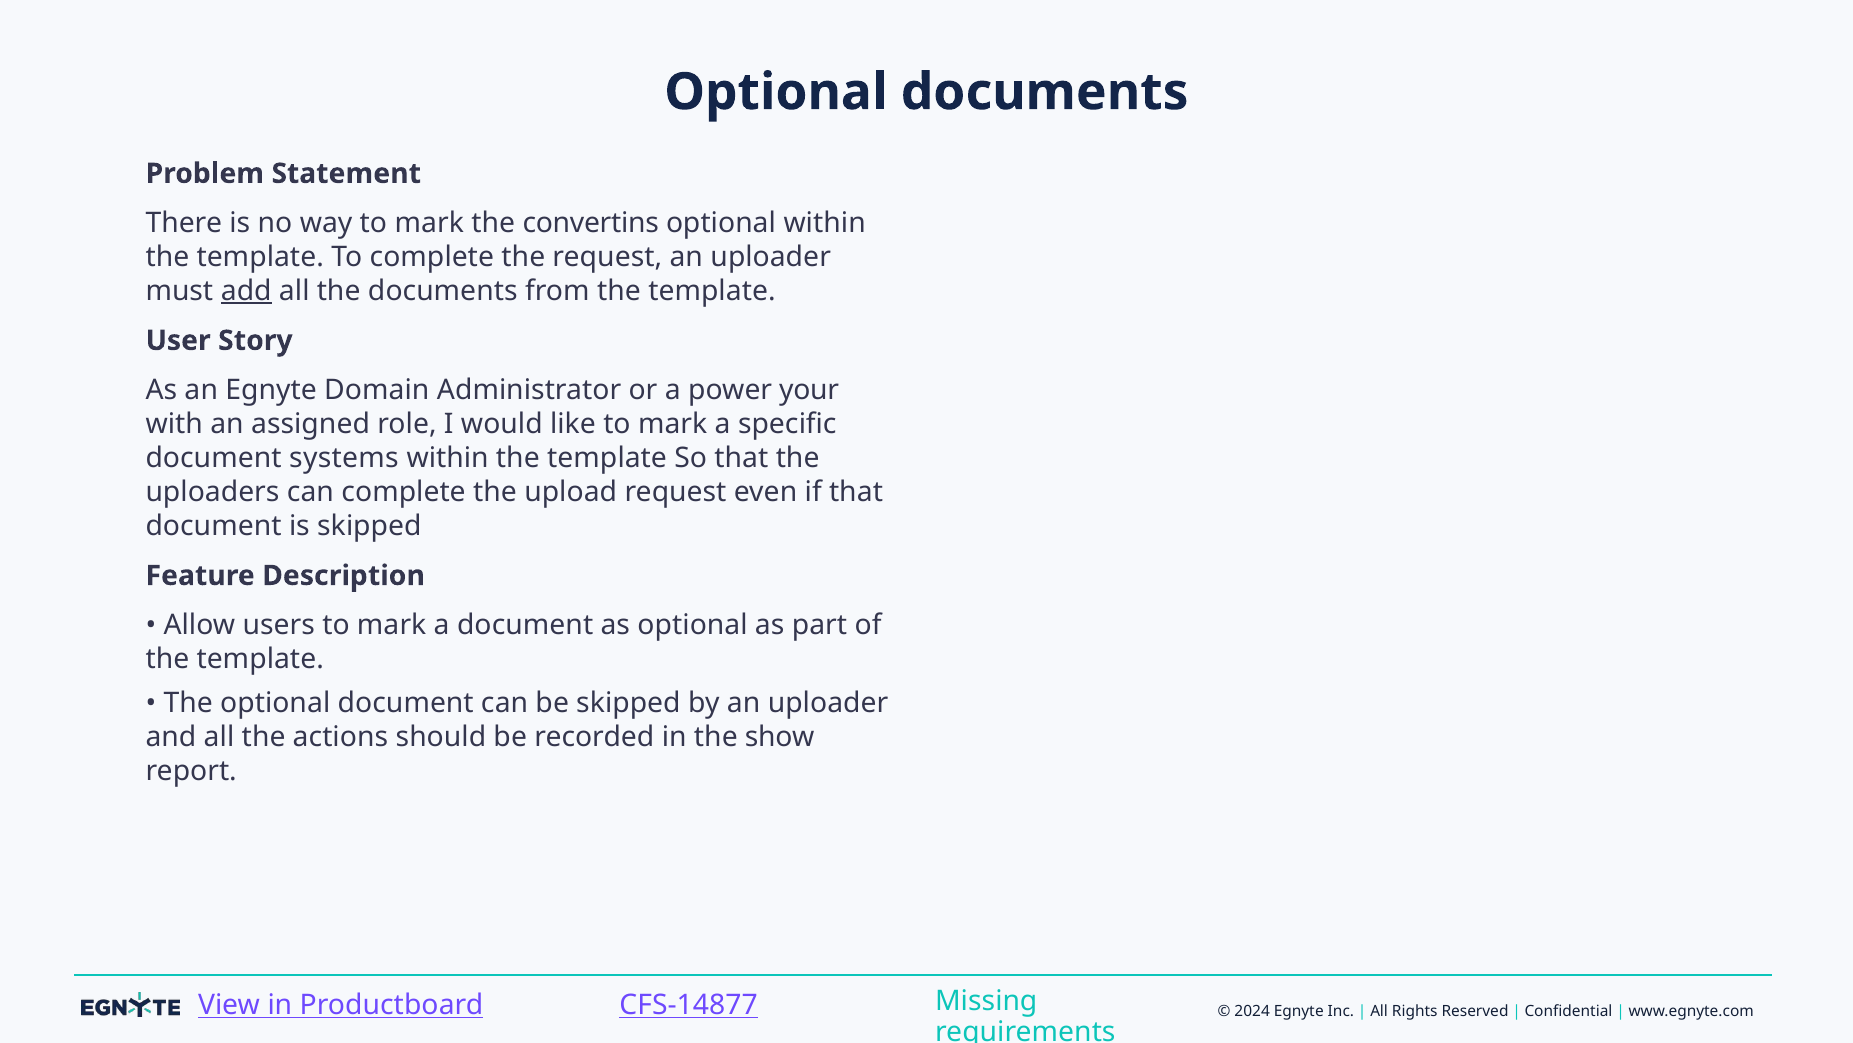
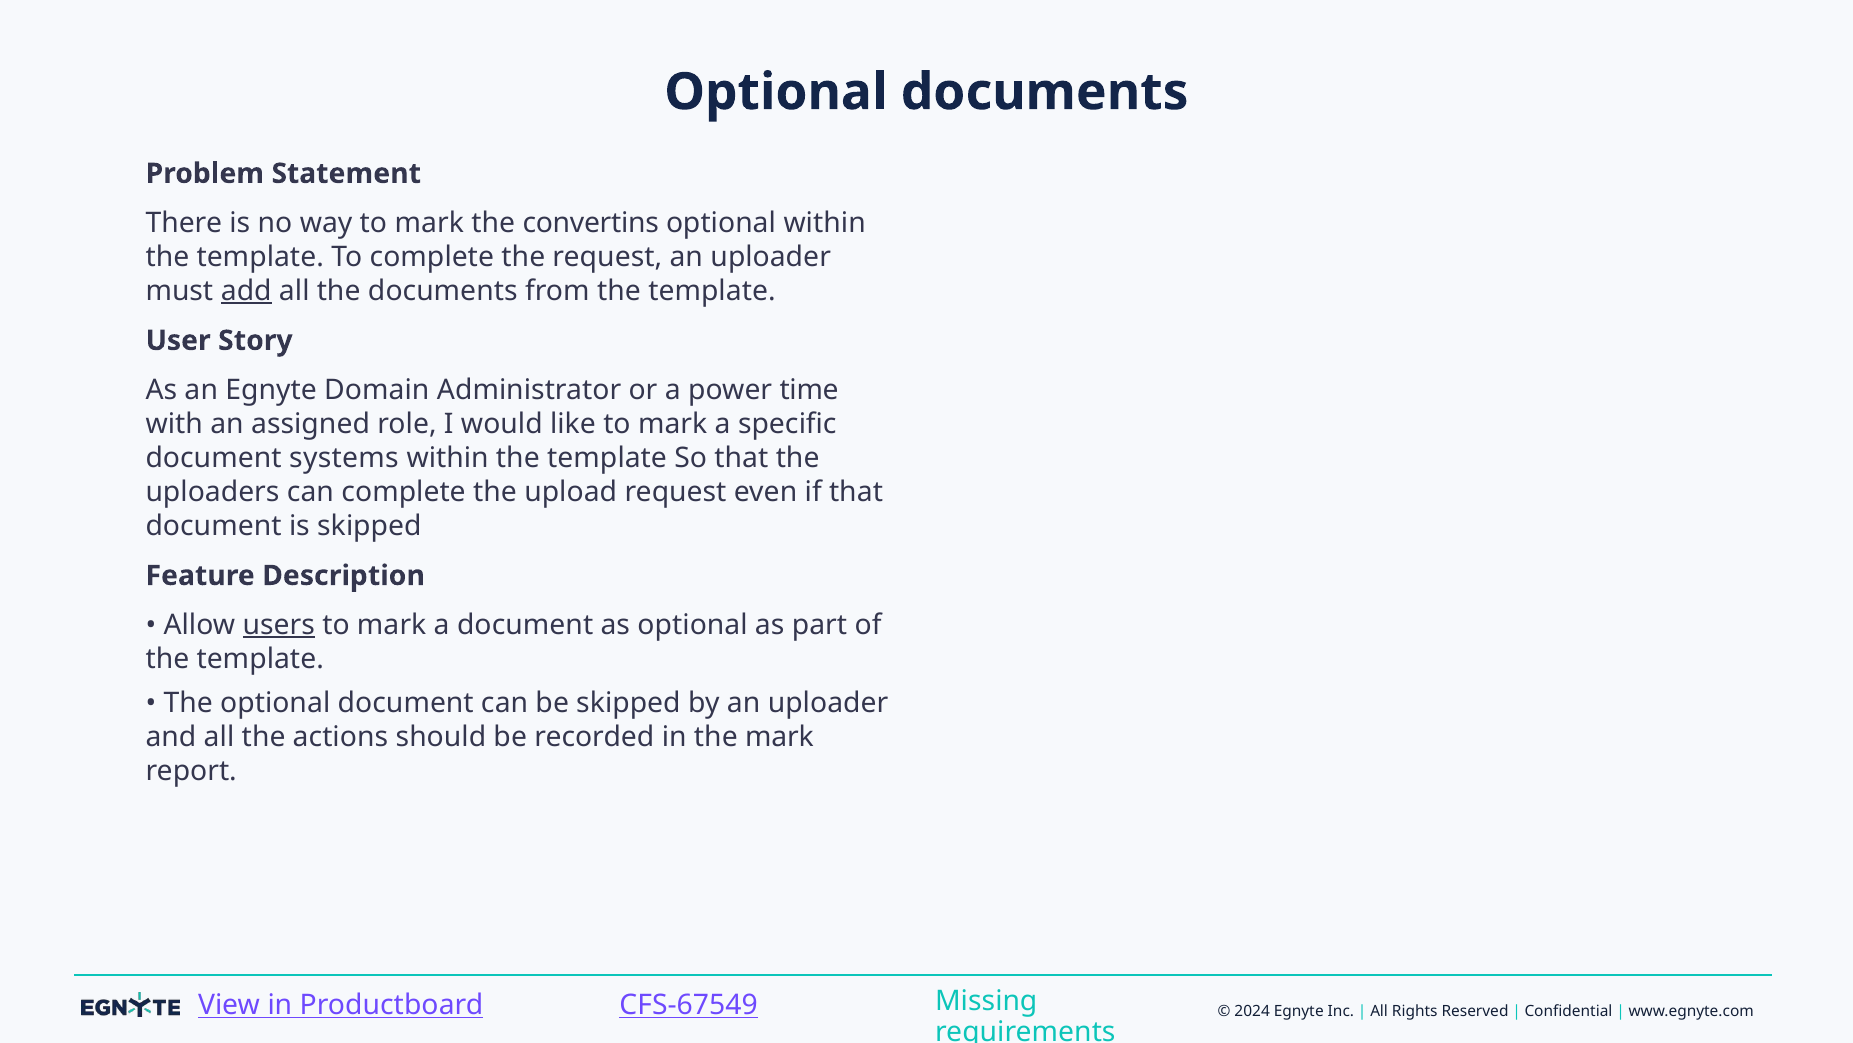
your: your -> time
users underline: none -> present
the show: show -> mark
CFS-14877: CFS-14877 -> CFS-67549
